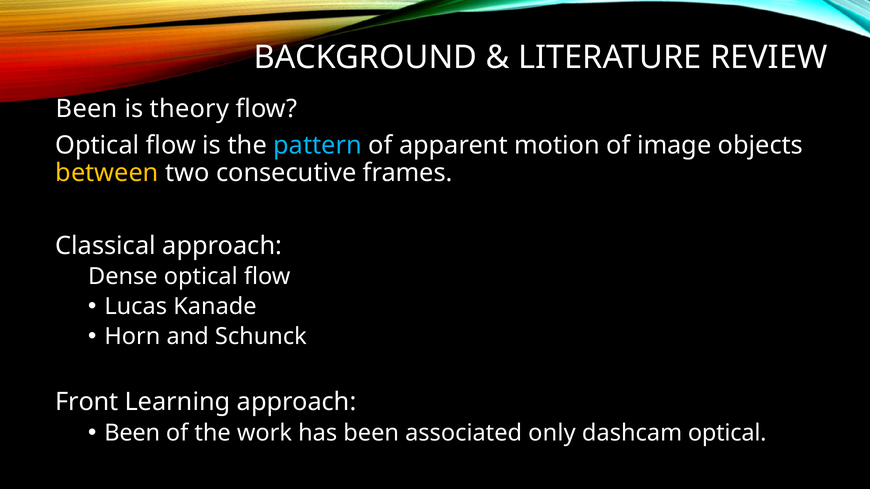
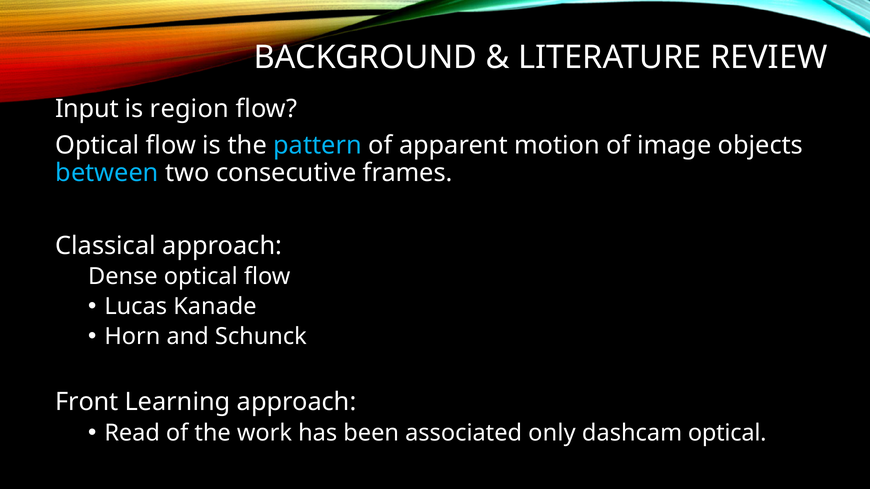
Been at (87, 109): Been -> Input
theory: theory -> region
between colour: yellow -> light blue
Been at (132, 433): Been -> Read
